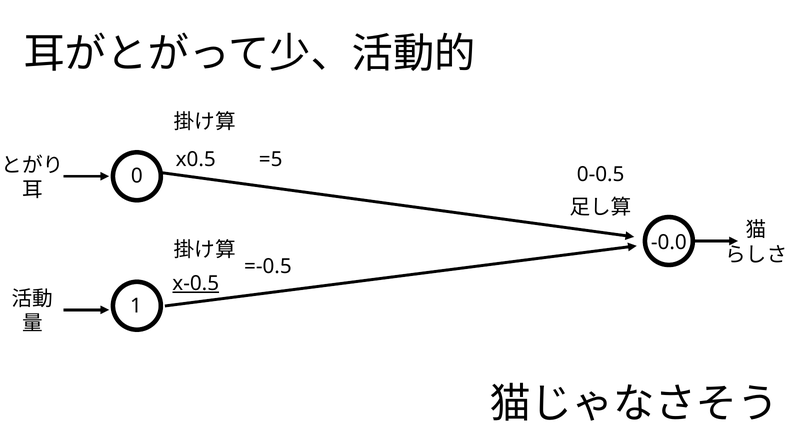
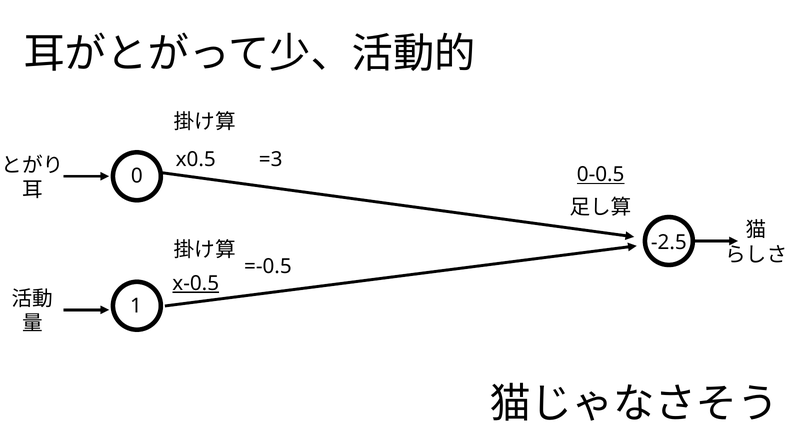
=5: =5 -> =3
0-0.5 underline: none -> present
-0.0: -0.0 -> -2.5
